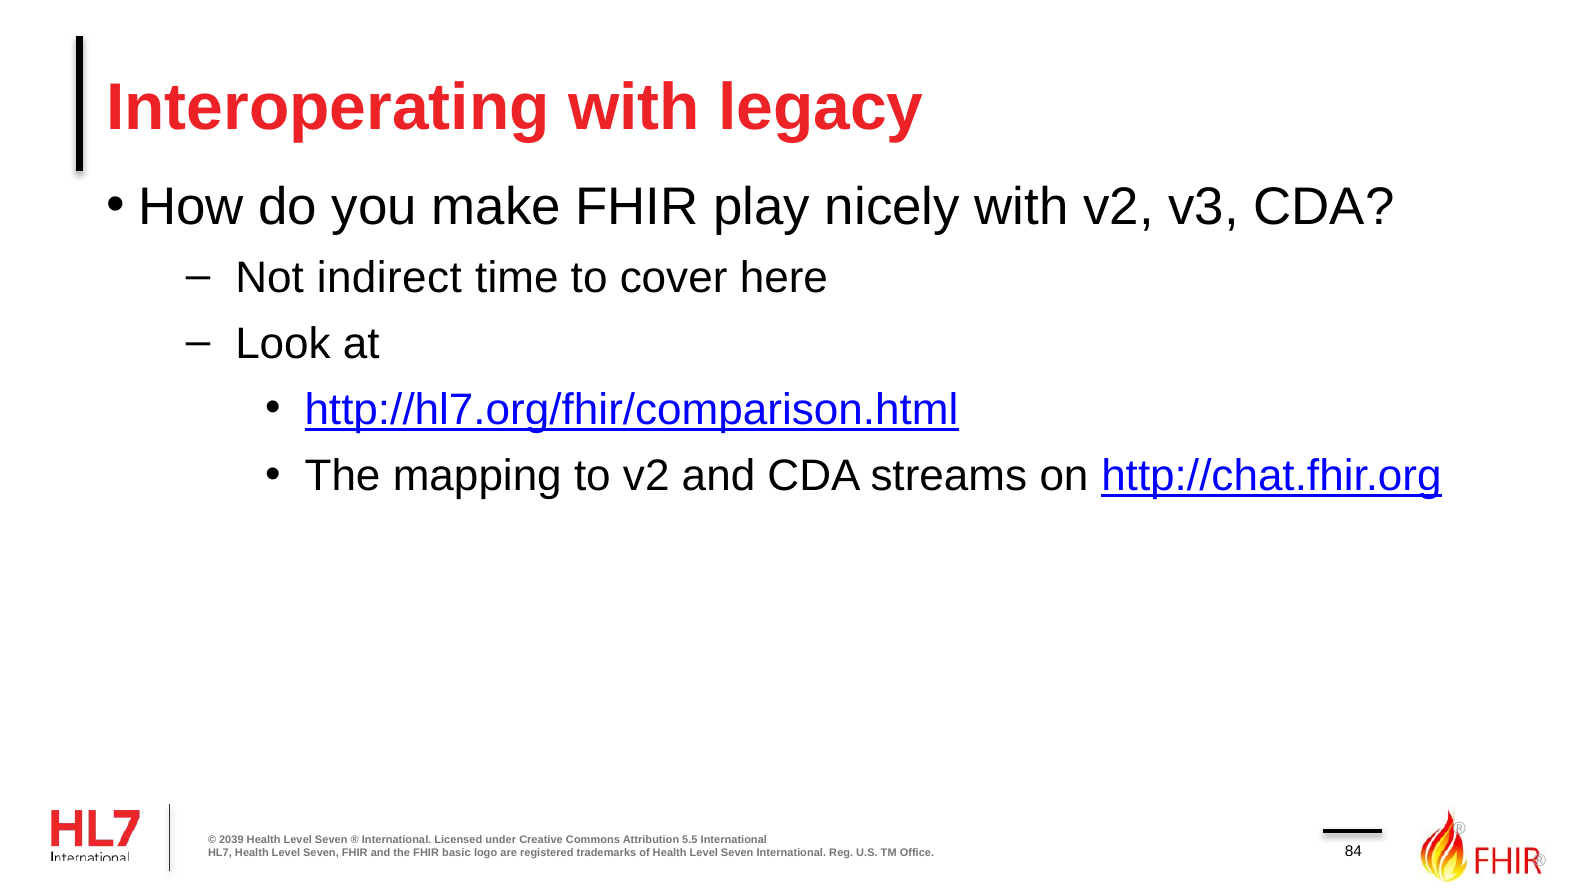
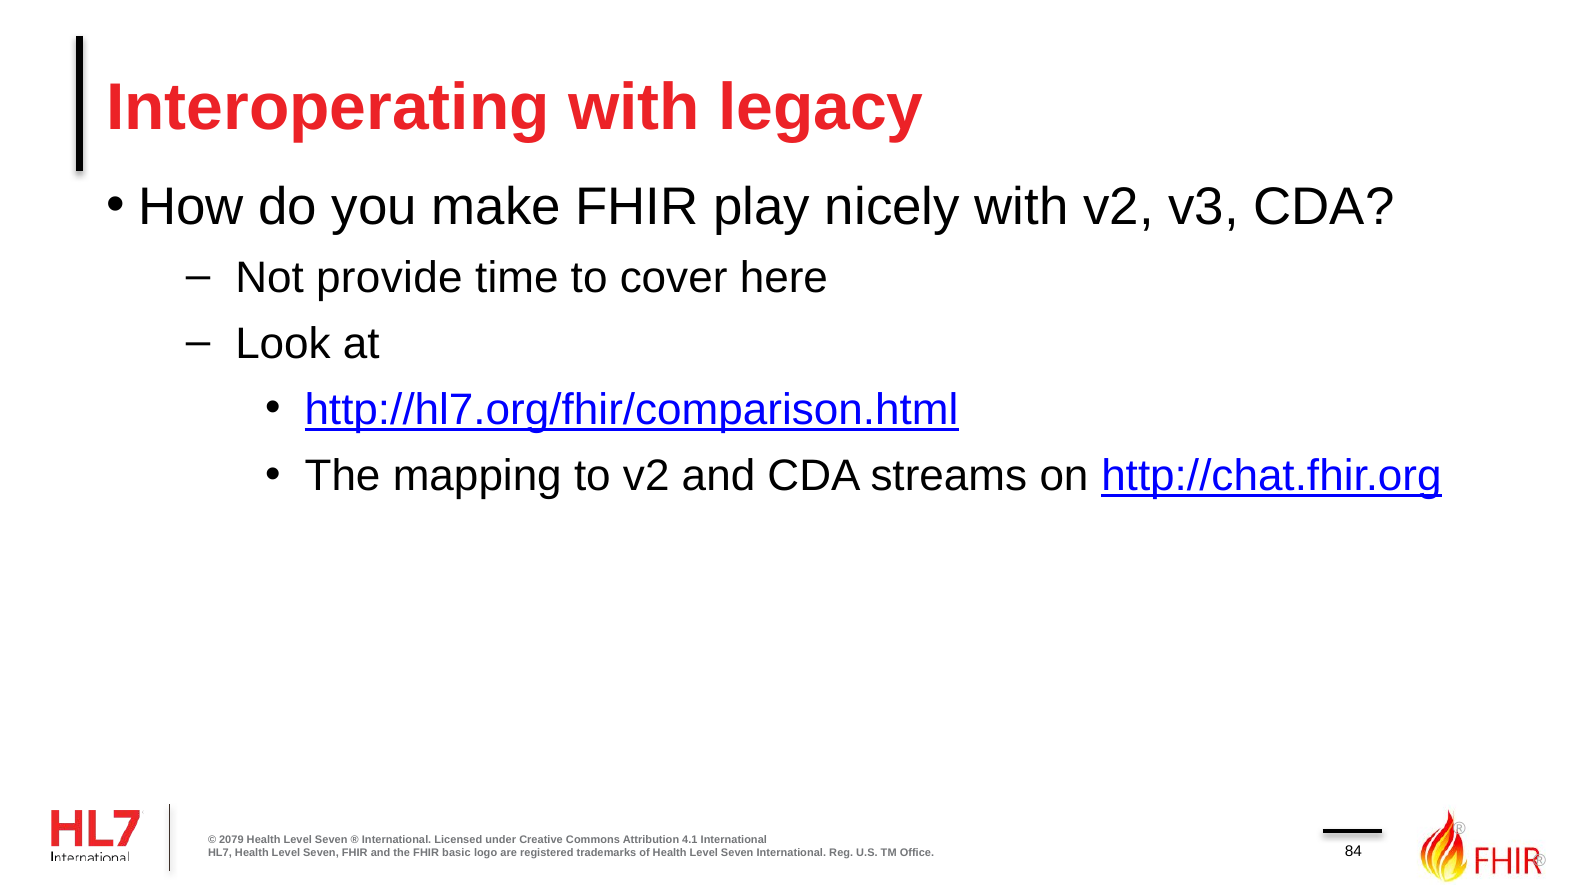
indirect: indirect -> provide
2039: 2039 -> 2079
5.5: 5.5 -> 4.1
